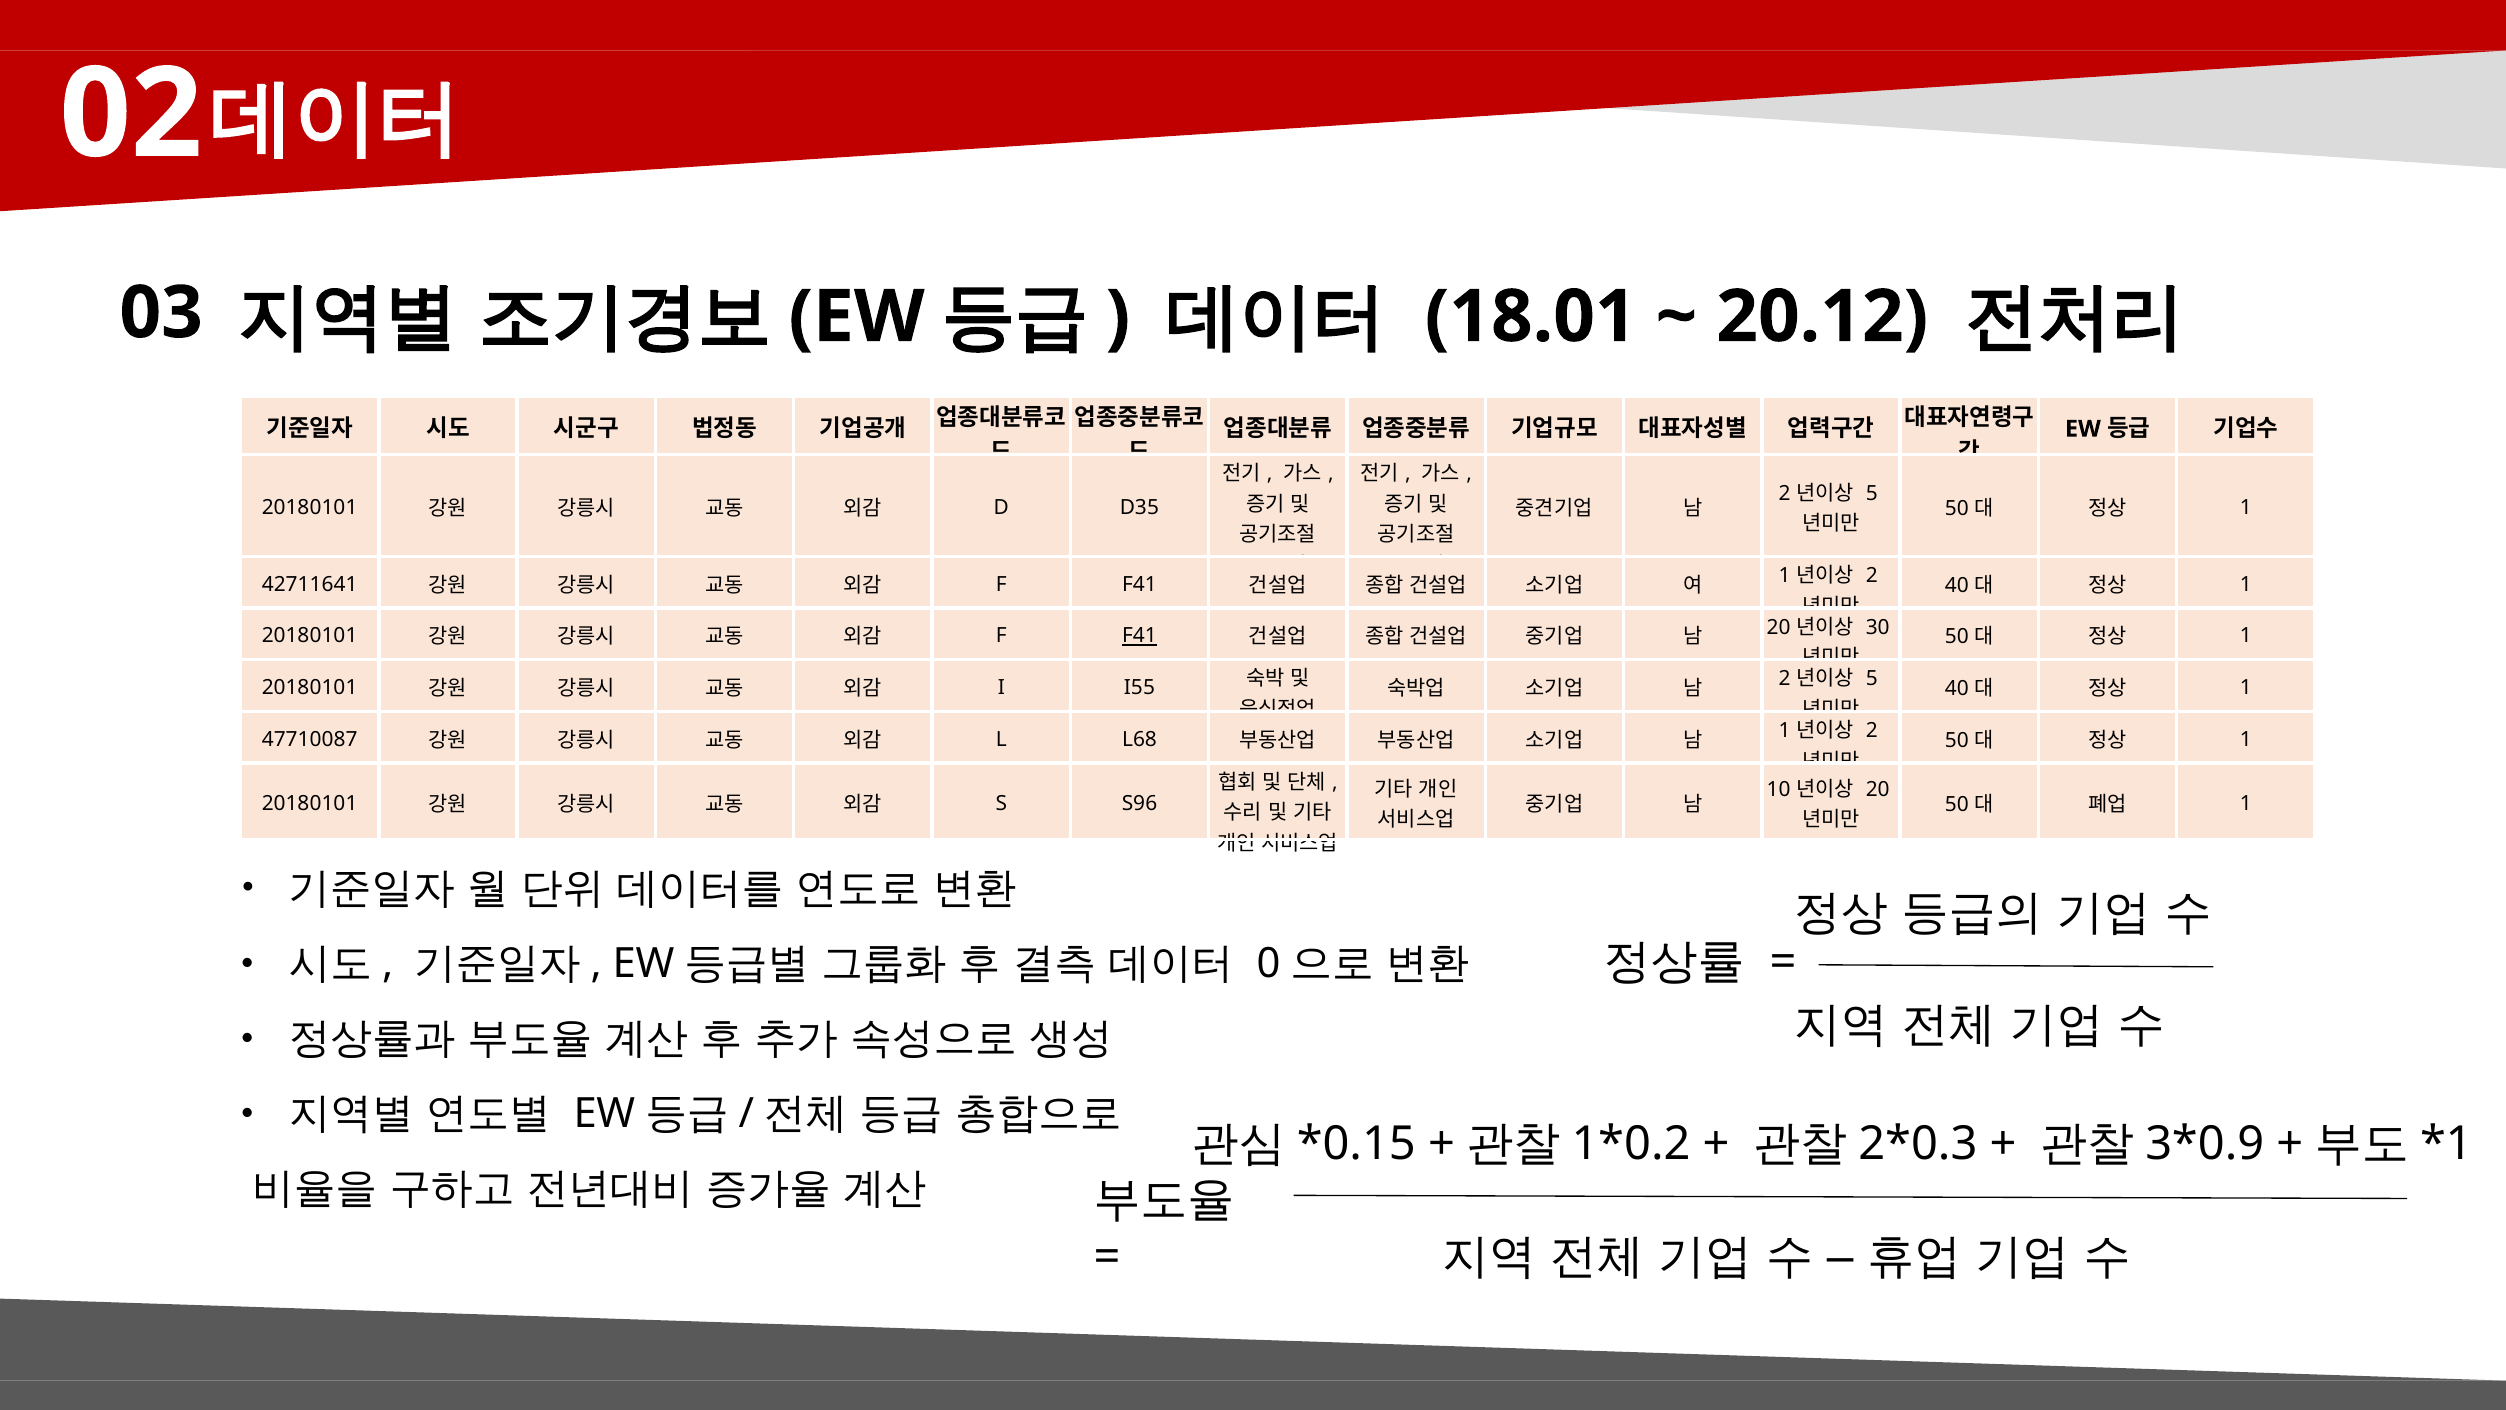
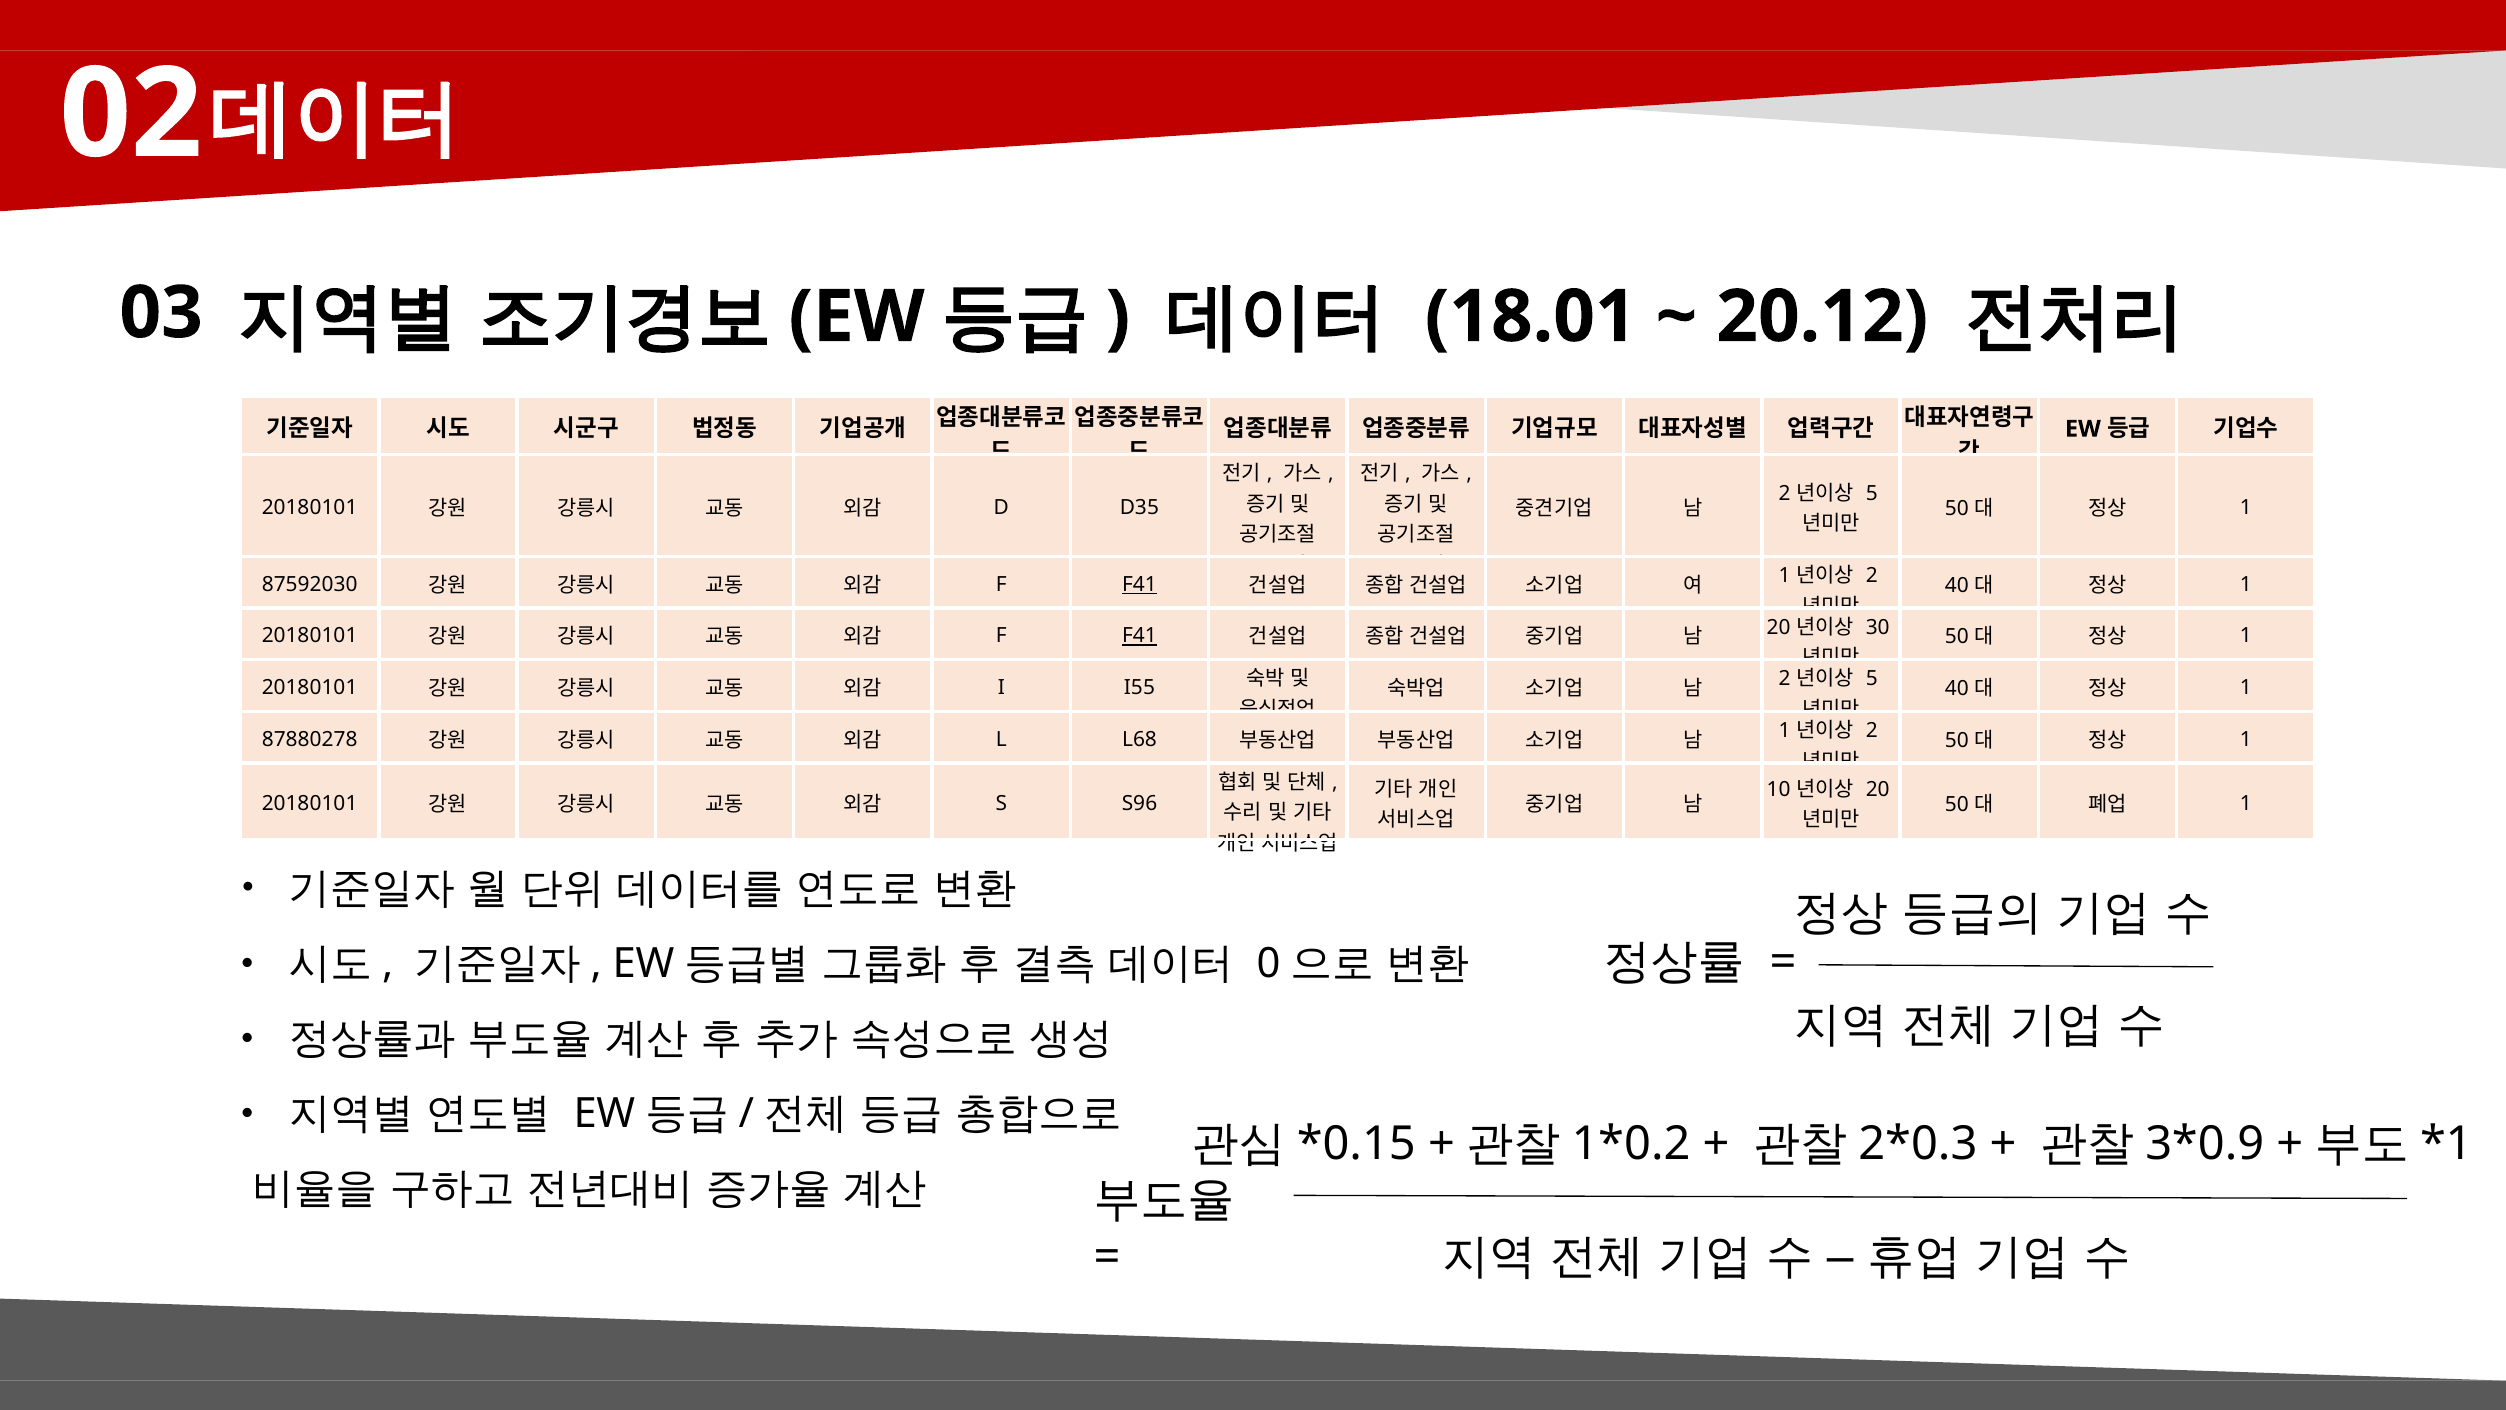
42711641: 42711641 -> 87592030
F41 at (1140, 584) underline: none -> present
47710087: 47710087 -> 87880278
